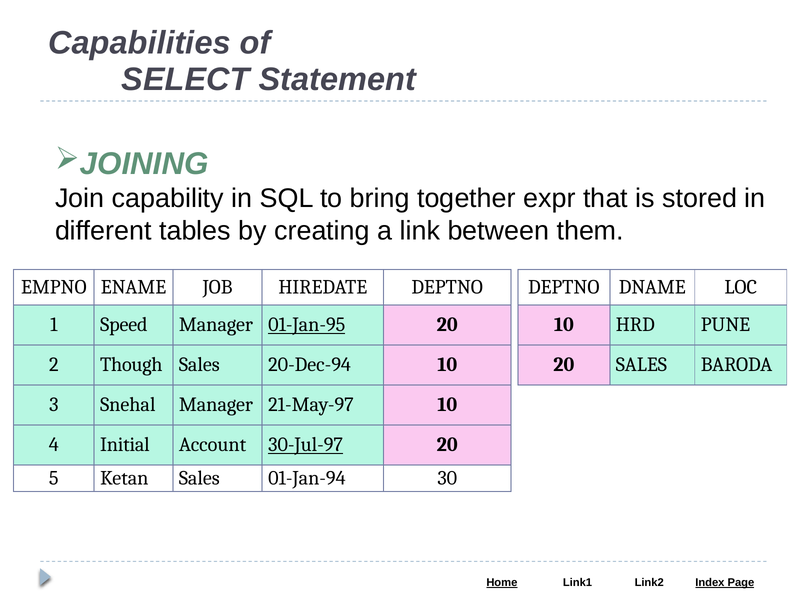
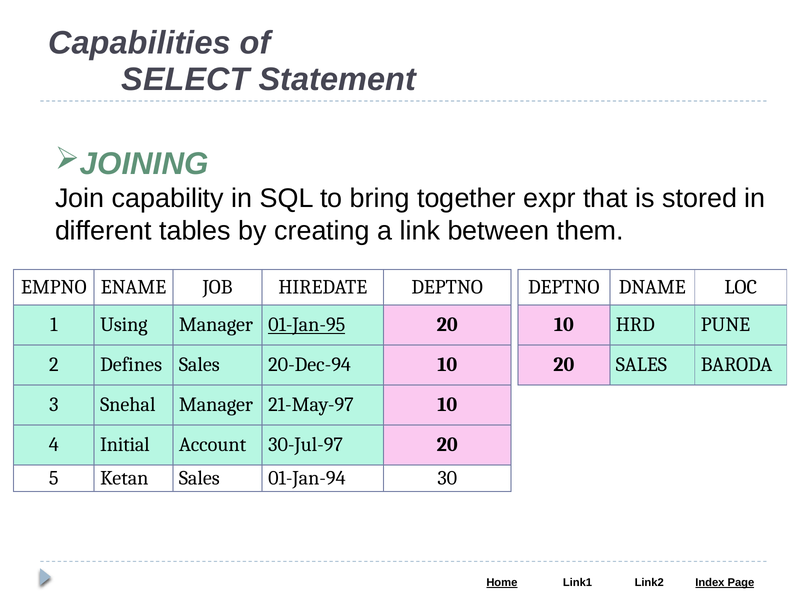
Speed: Speed -> Using
Though: Though -> Defines
30-Jul-97 underline: present -> none
